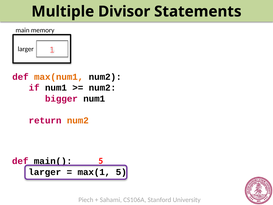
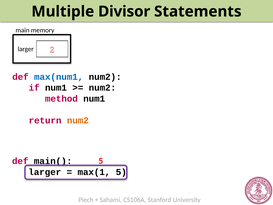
1: 1 -> 2
max(num1 colour: orange -> blue
bigger: bigger -> method
